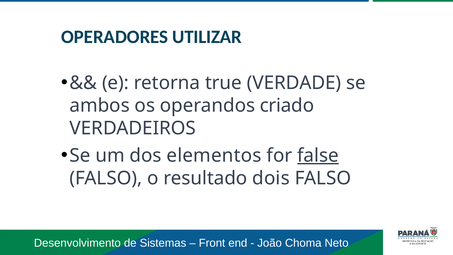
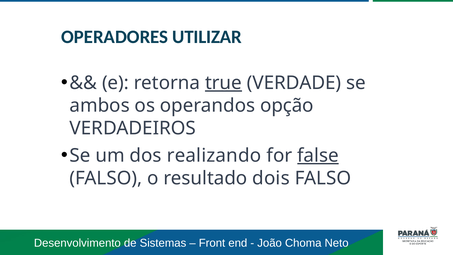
true underline: none -> present
criado: criado -> opção
elementos: elementos -> realizando
